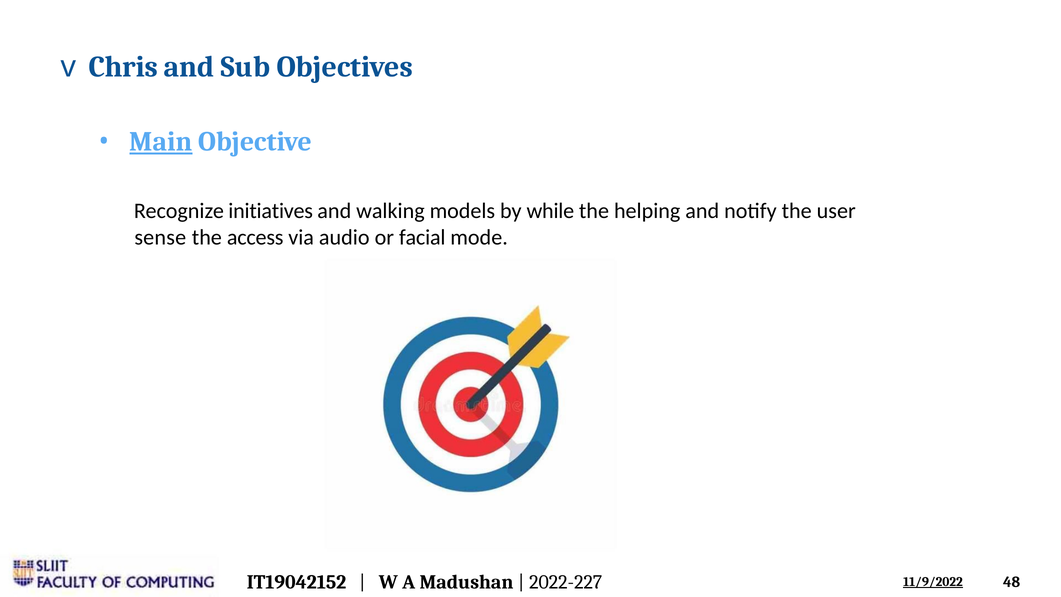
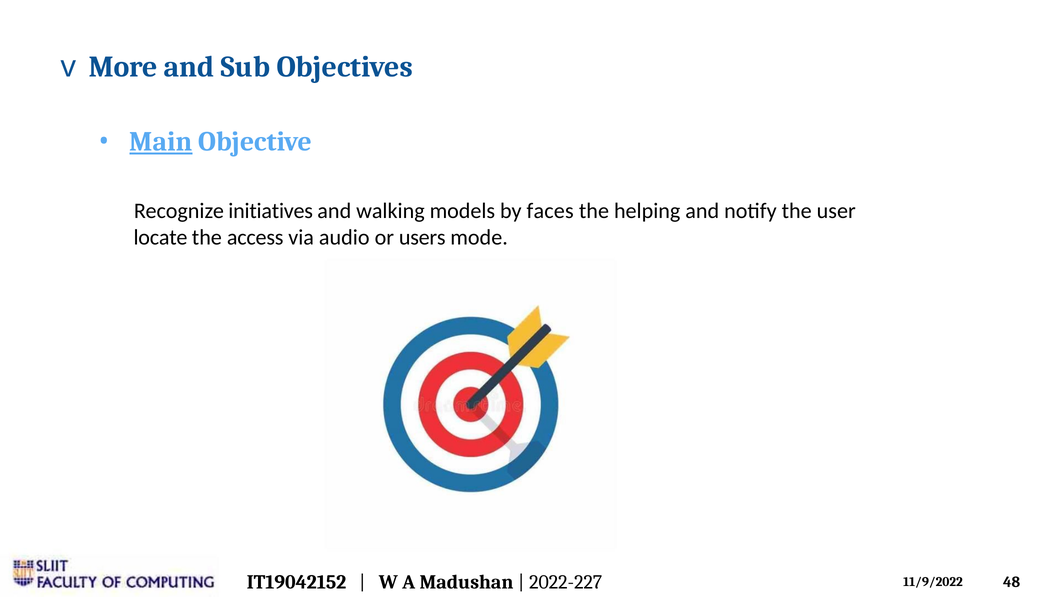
Chris: Chris -> More
while: while -> faces
sense: sense -> locate
facial: facial -> users
11/9/2022 underline: present -> none
